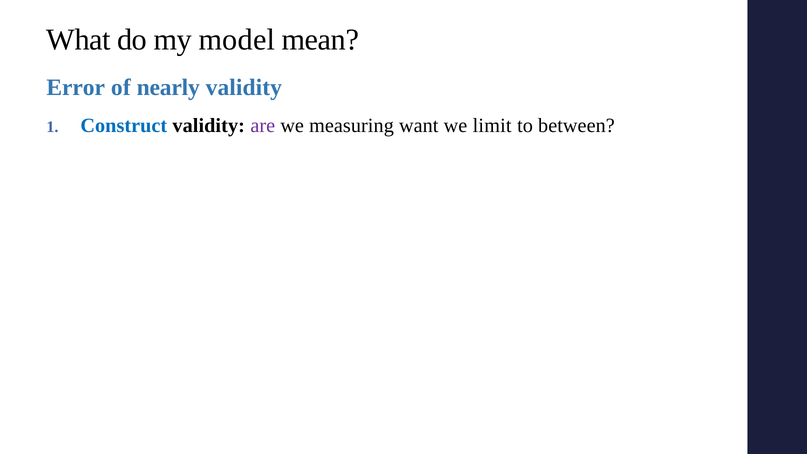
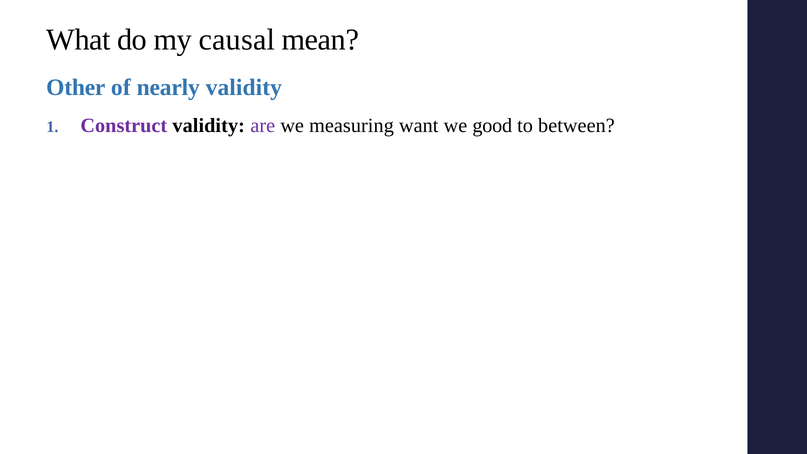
model: model -> causal
Error: Error -> Other
Construct colour: blue -> purple
limit: limit -> good
